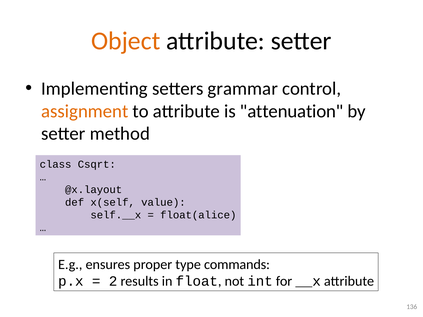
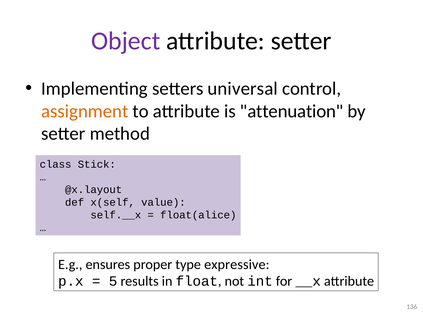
Object colour: orange -> purple
grammar: grammar -> universal
Csqrt: Csqrt -> Stick
commands: commands -> expressive
2: 2 -> 5
